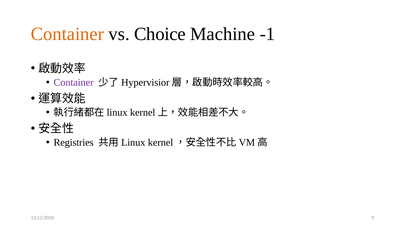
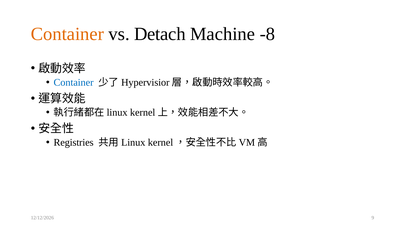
Choice: Choice -> Detach
-1: -1 -> -8
Container at (74, 82) colour: purple -> blue
